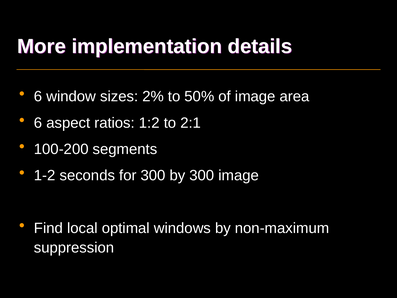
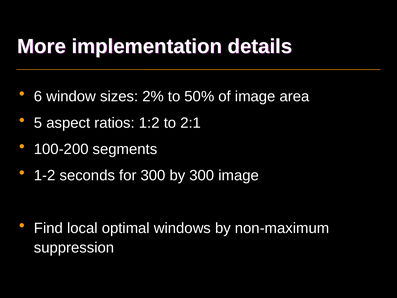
6 at (38, 123): 6 -> 5
